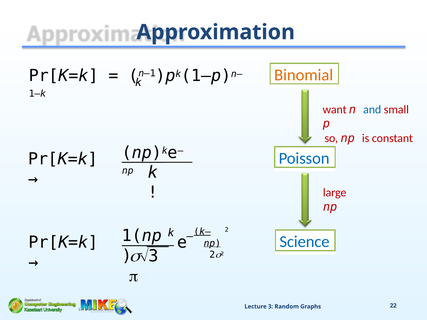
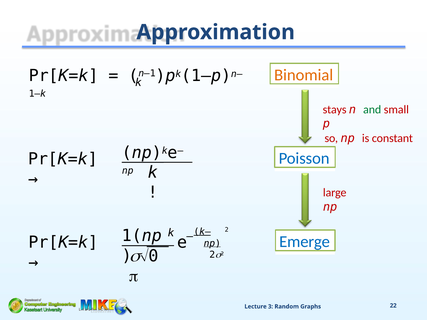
want: want -> stays
and colour: blue -> green
Science: Science -> Emerge
3 at (153, 256): 3 -> 0
